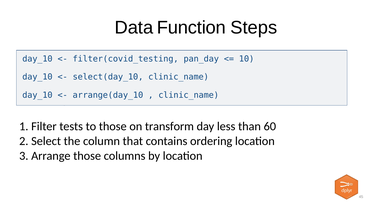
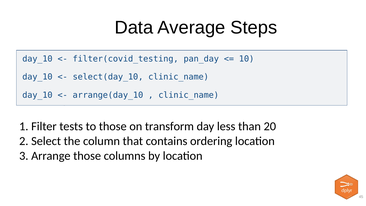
Function: Function -> Average
60: 60 -> 20
